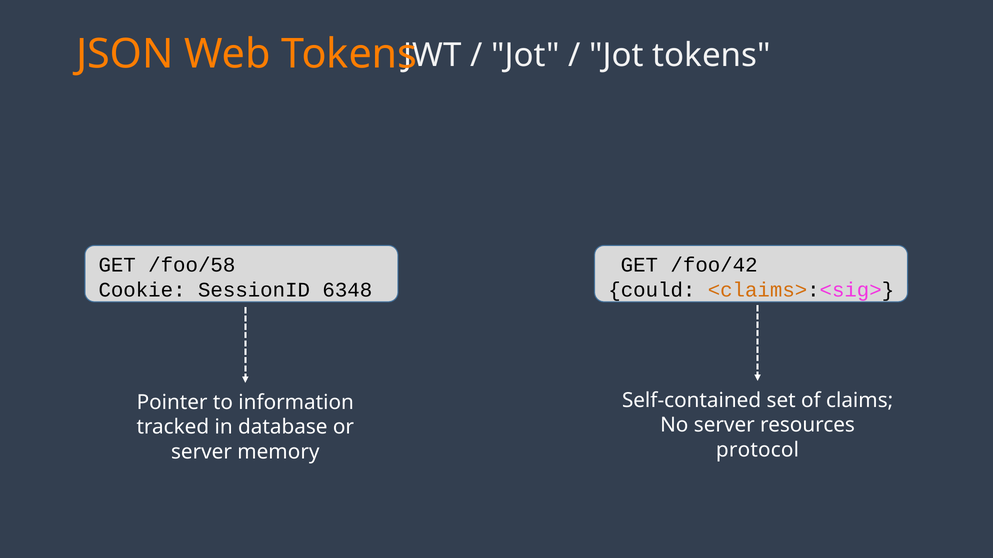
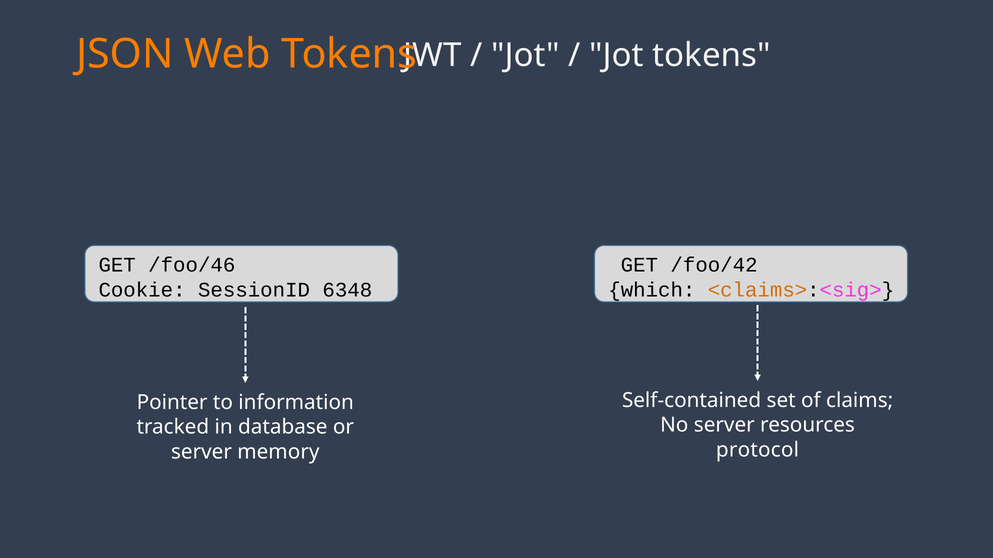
/foo/58: /foo/58 -> /foo/46
could: could -> which
